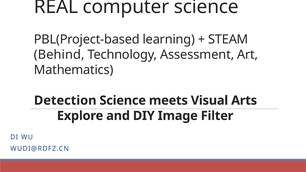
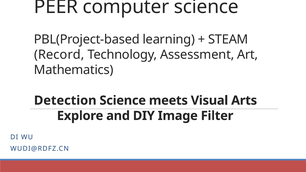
REAL: REAL -> PEER
Behind: Behind -> Record
